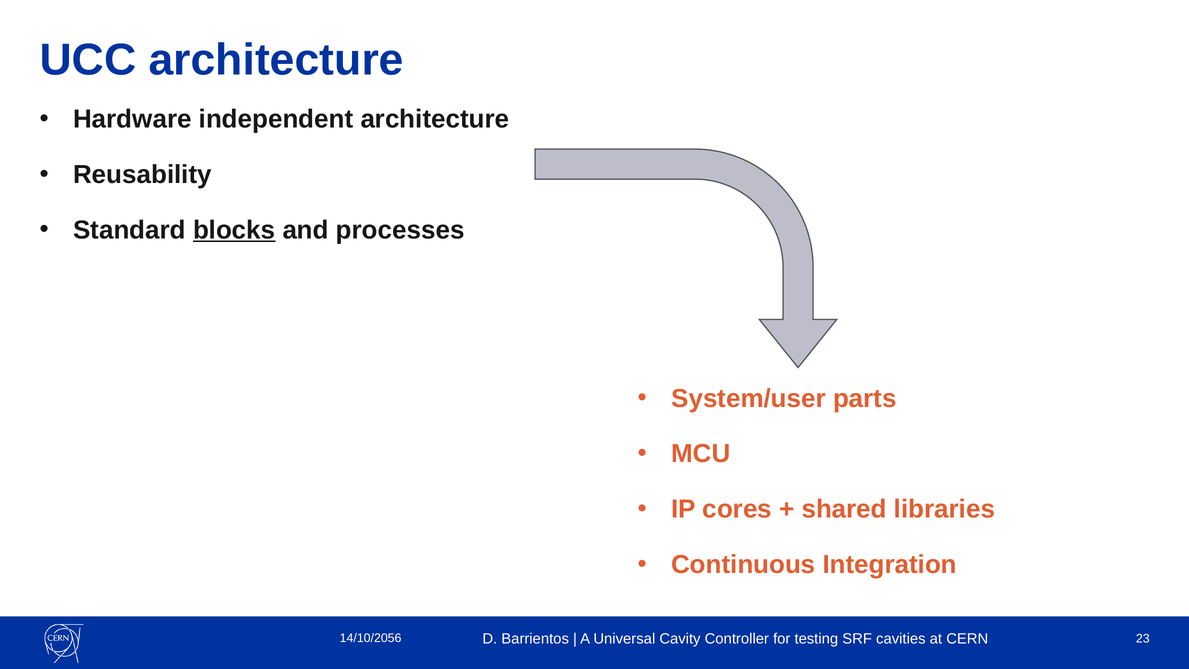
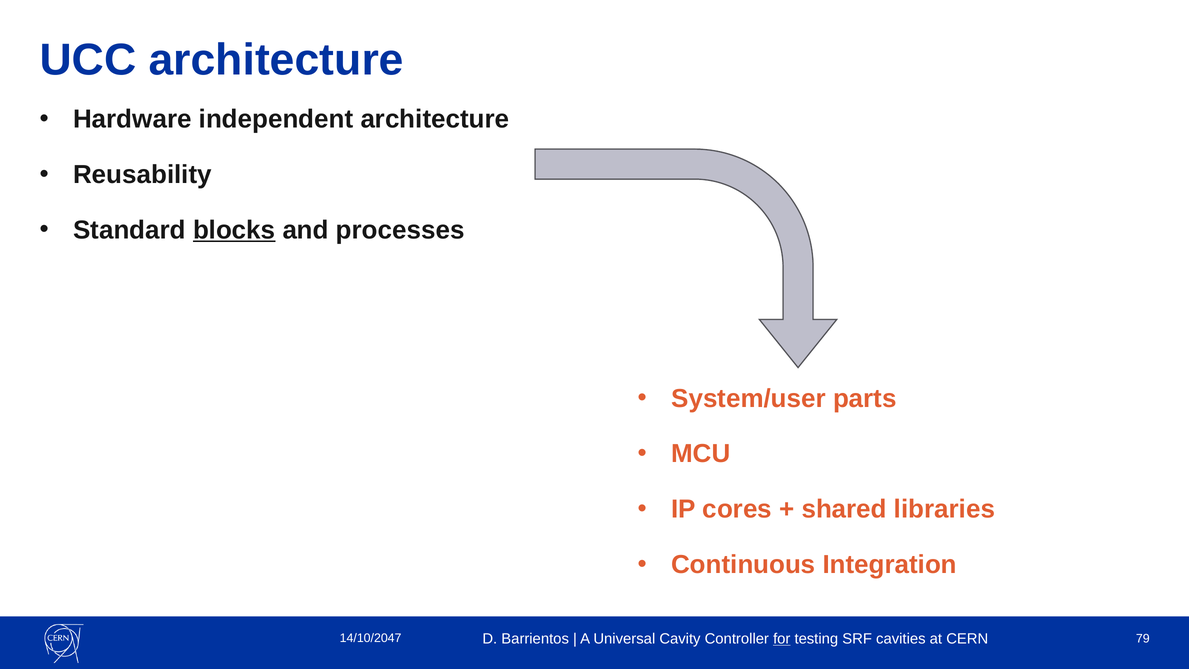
for underline: none -> present
23: 23 -> 79
14/10/2056: 14/10/2056 -> 14/10/2047
